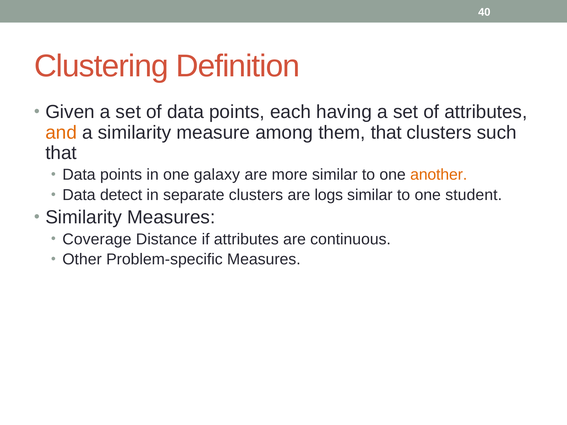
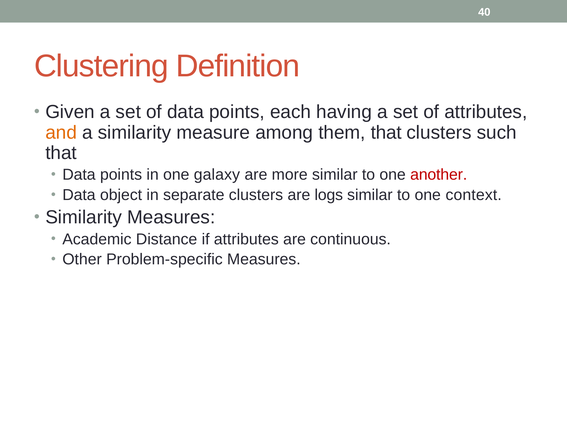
another colour: orange -> red
detect: detect -> object
student: student -> context
Coverage: Coverage -> Academic
